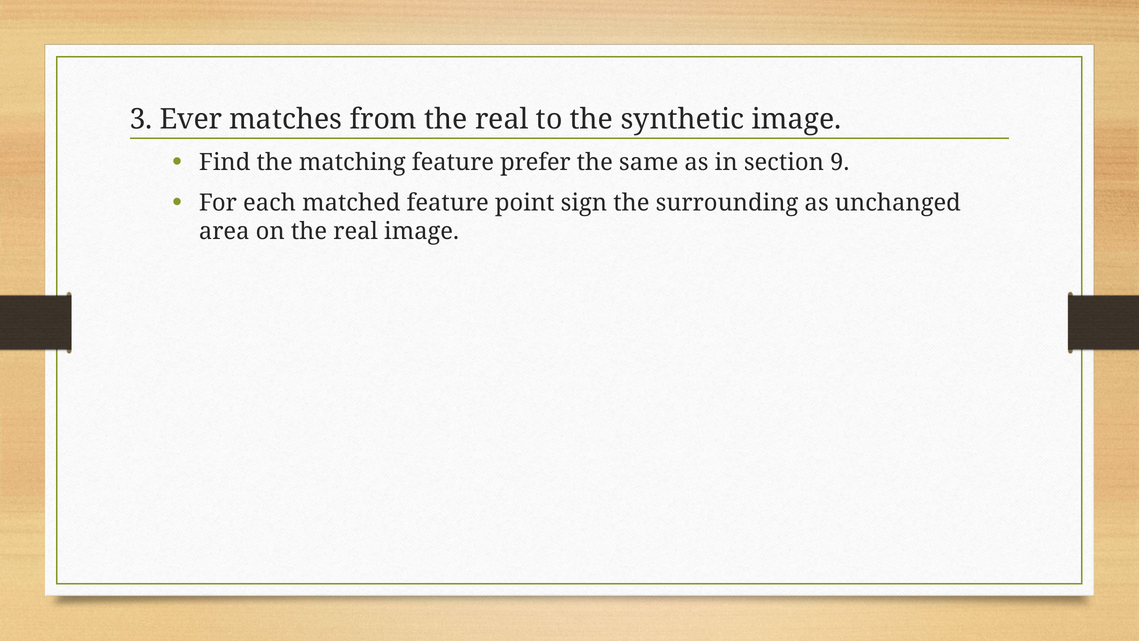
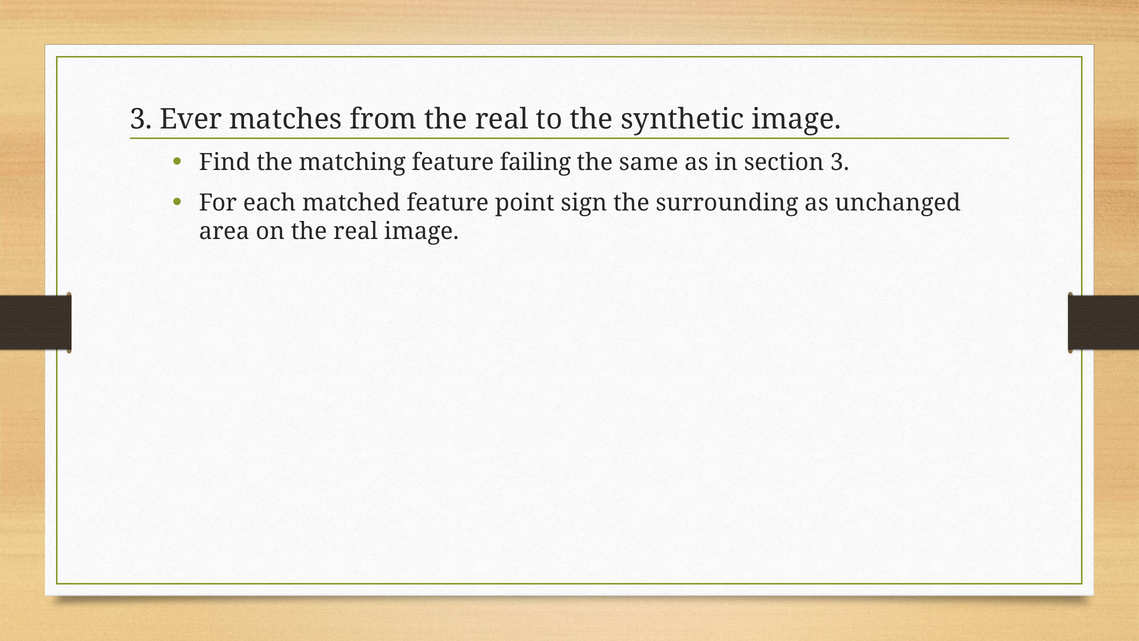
prefer: prefer -> failing
section 9: 9 -> 3
